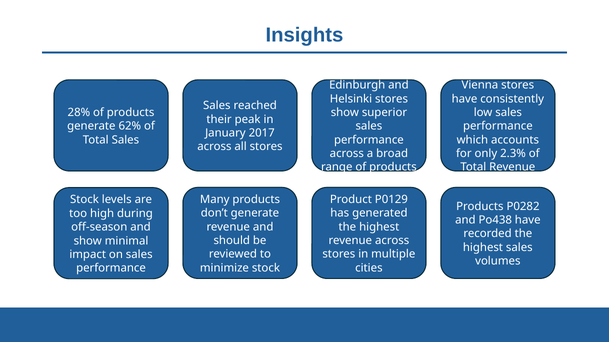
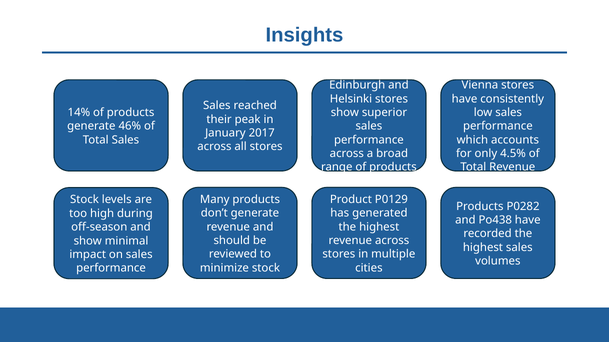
28%: 28% -> 14%
62%: 62% -> 46%
2.3%: 2.3% -> 4.5%
